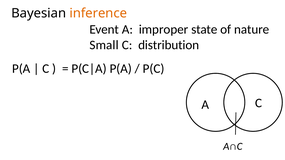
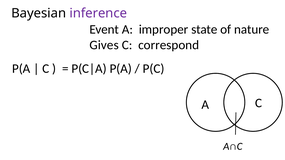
inference colour: orange -> purple
Small: Small -> Gives
distribution: distribution -> correspond
